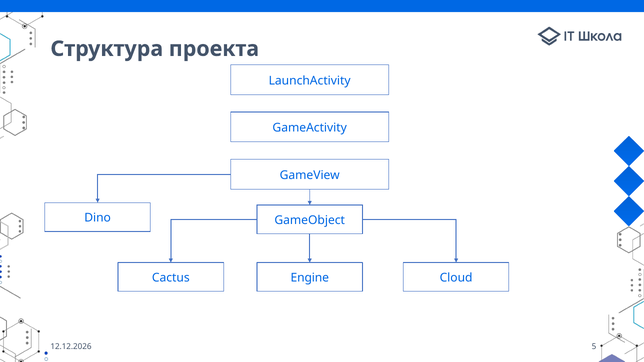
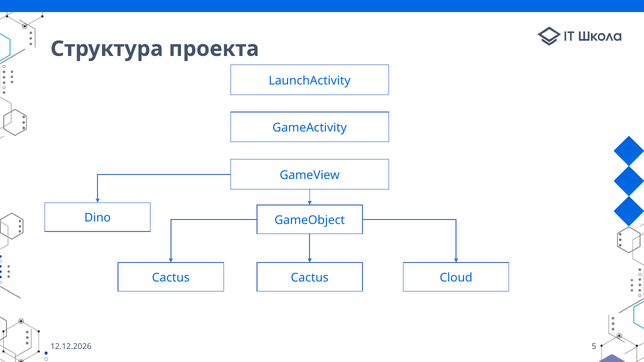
Cactus Engine: Engine -> Cactus
